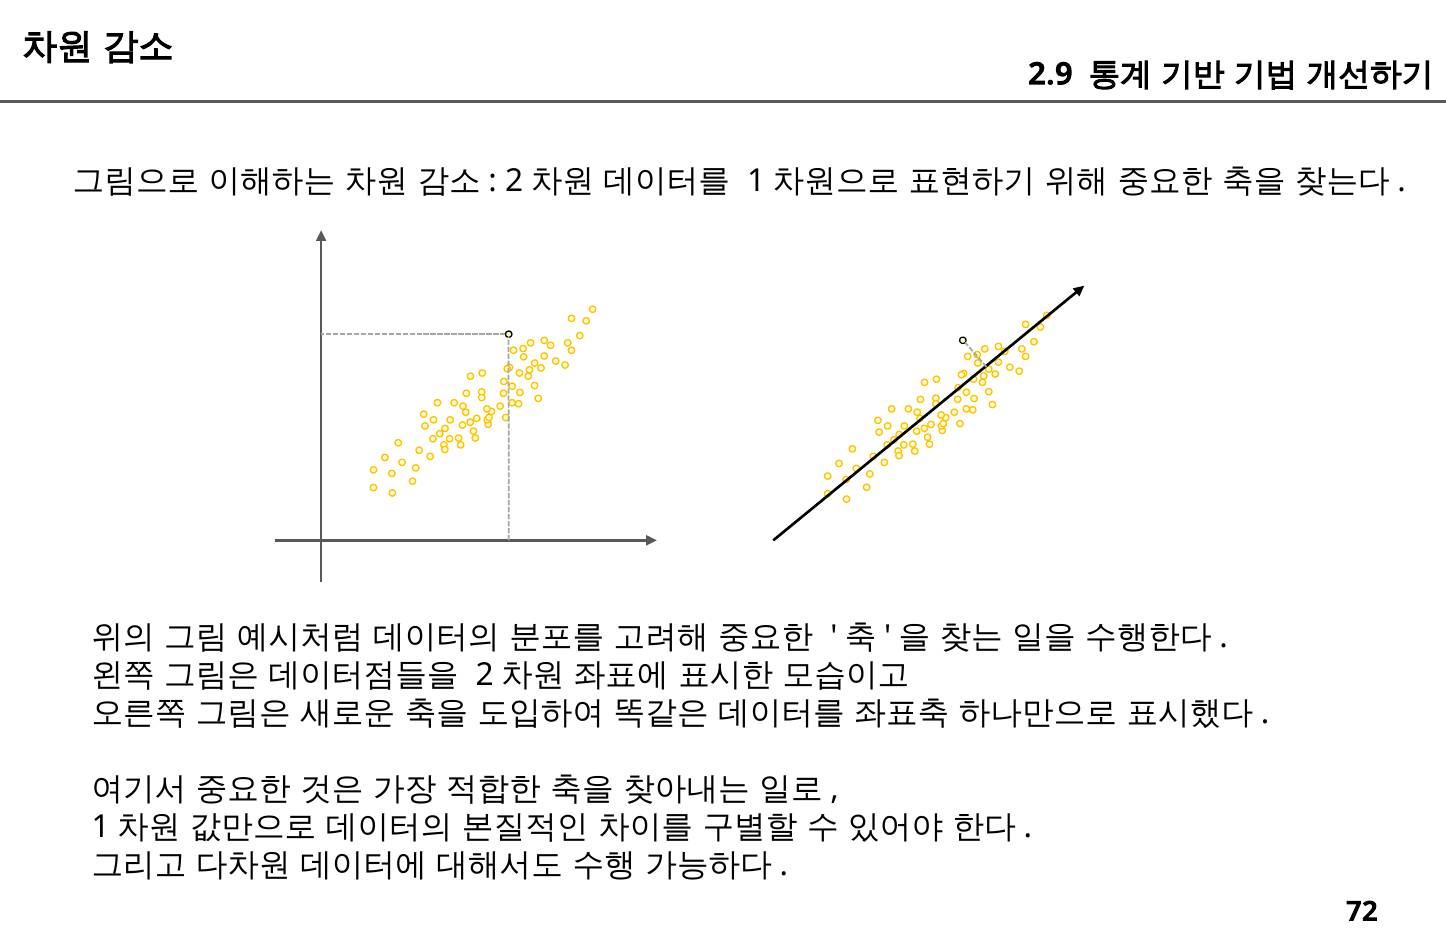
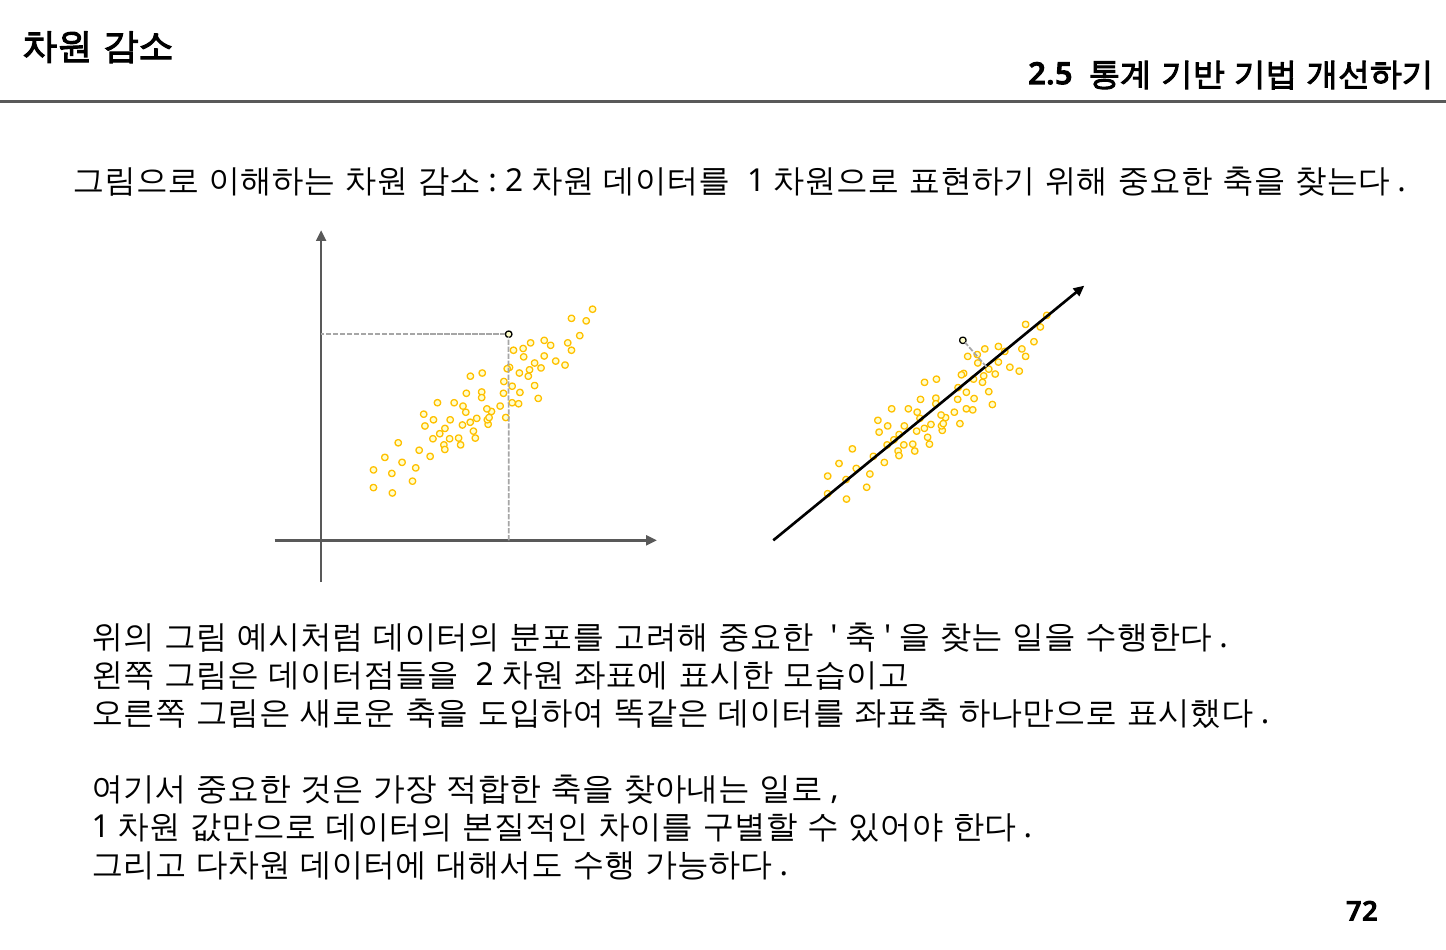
2.9: 2.9 -> 2.5
